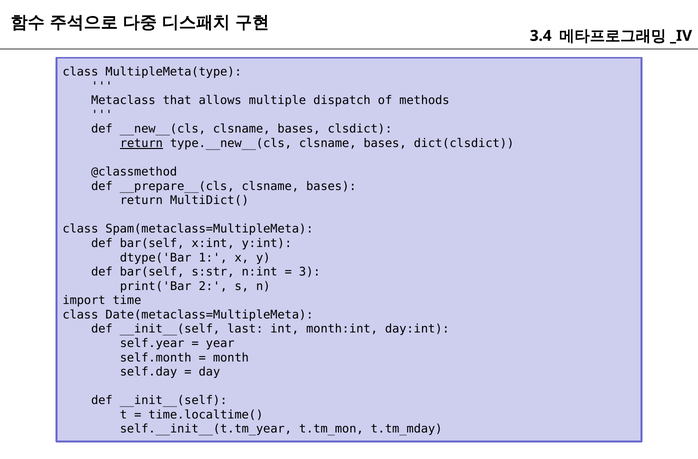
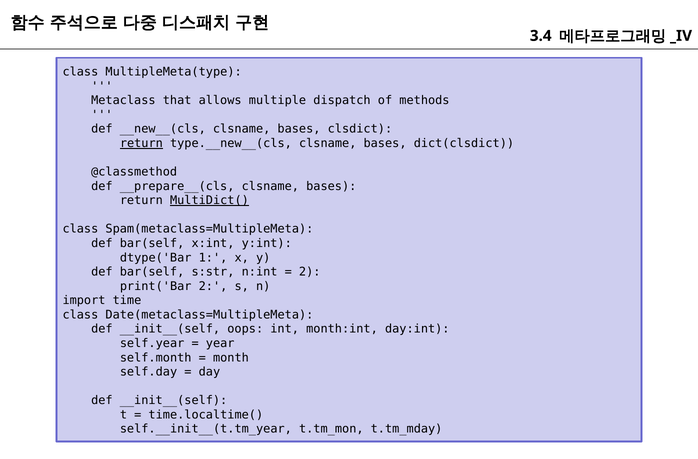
MultiDict( underline: none -> present
3 at (310, 272): 3 -> 2
last: last -> oops
